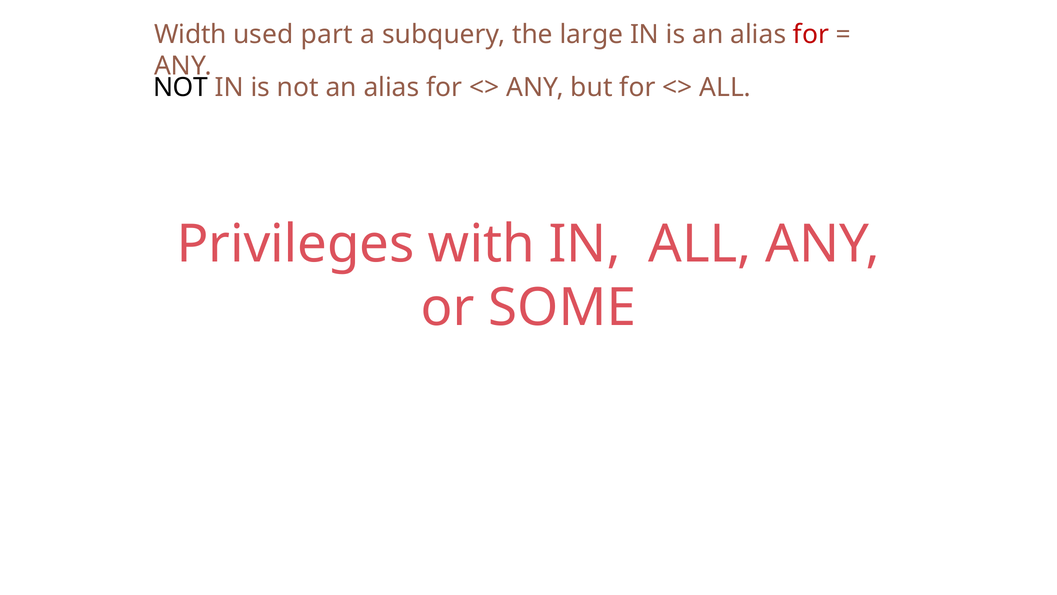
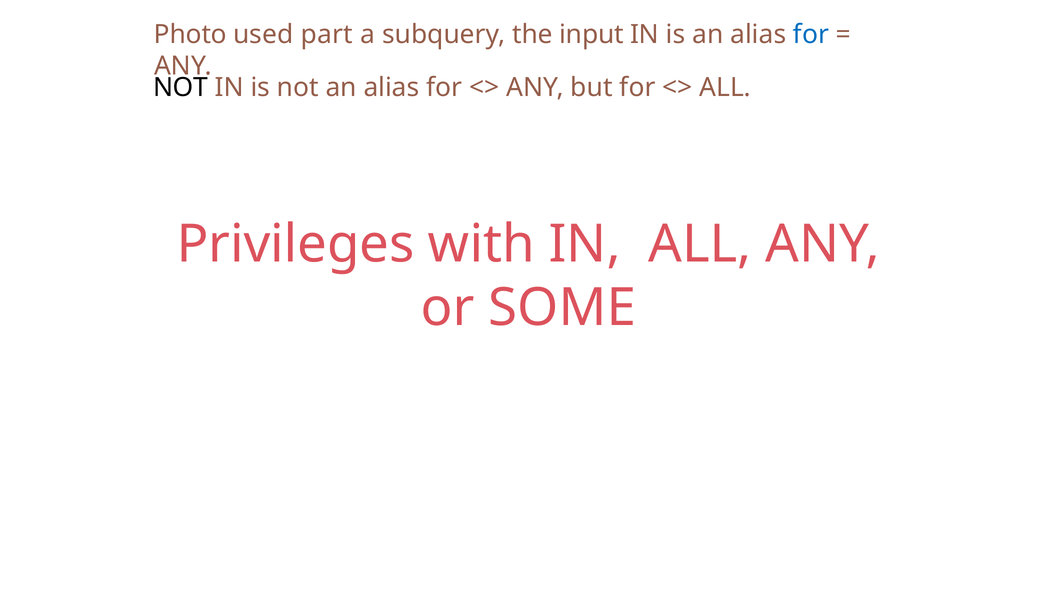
Width: Width -> Photo
large: large -> input
for at (811, 34) colour: red -> blue
